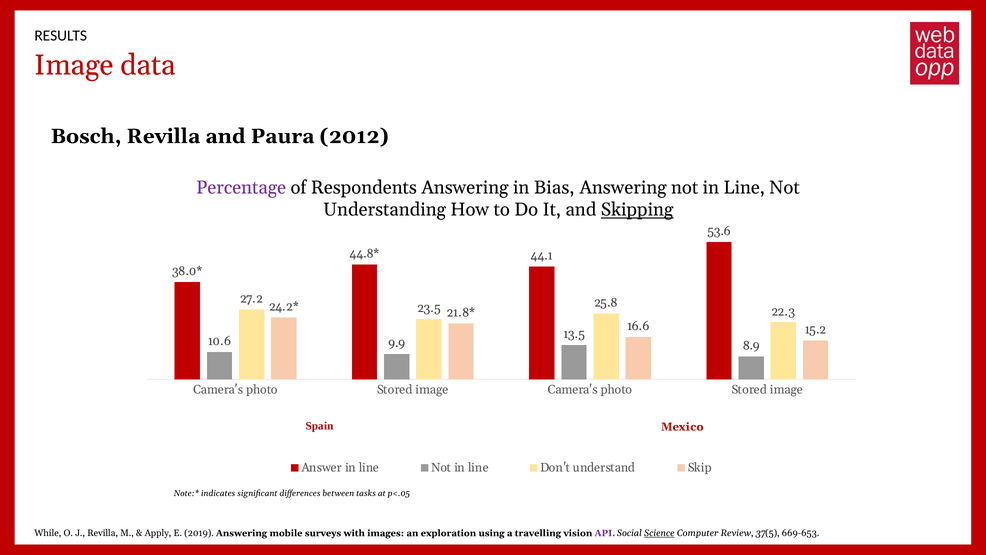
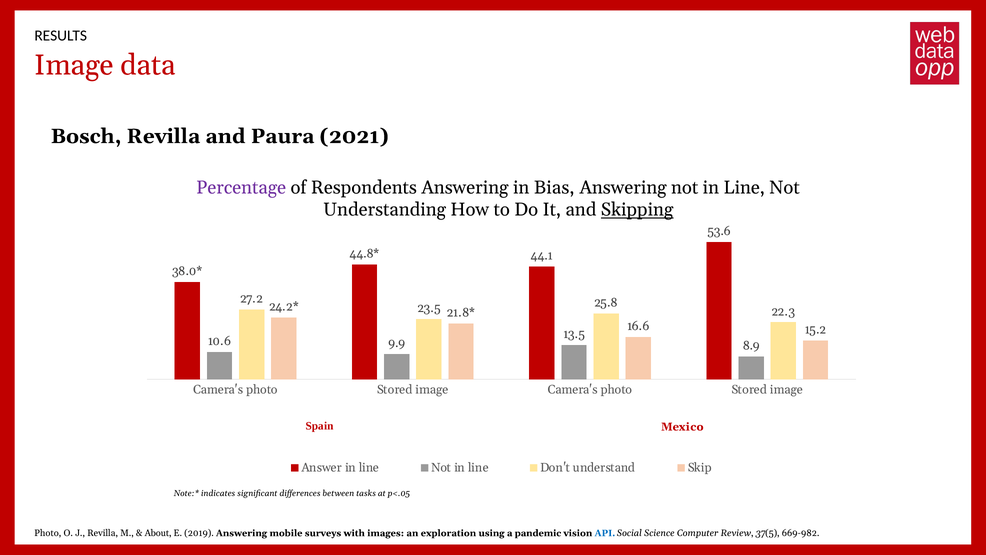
2012: 2012 -> 2021
While at (48, 533): While -> Photo
Apply: Apply -> About
travelling: travelling -> pandemic
API colour: purple -> blue
Science underline: present -> none
669-653: 669-653 -> 669-982
